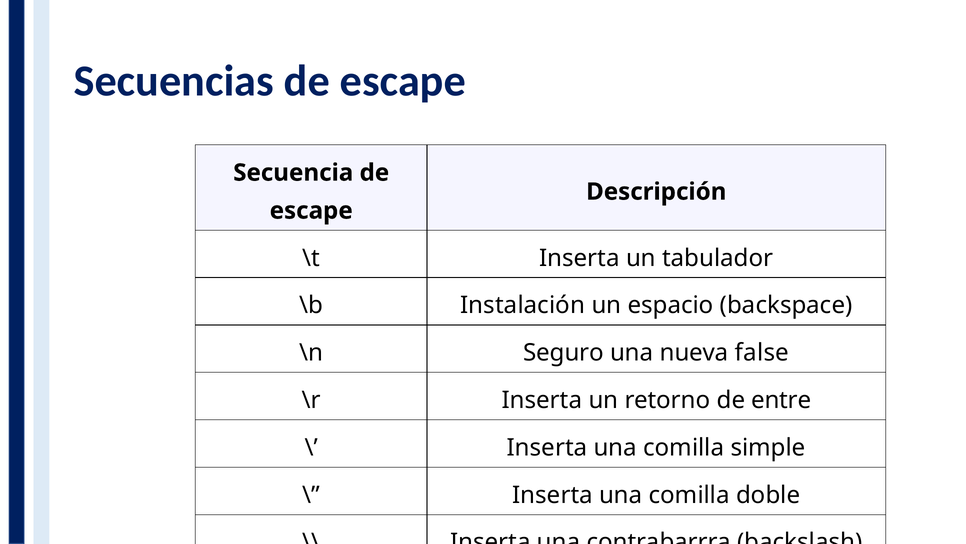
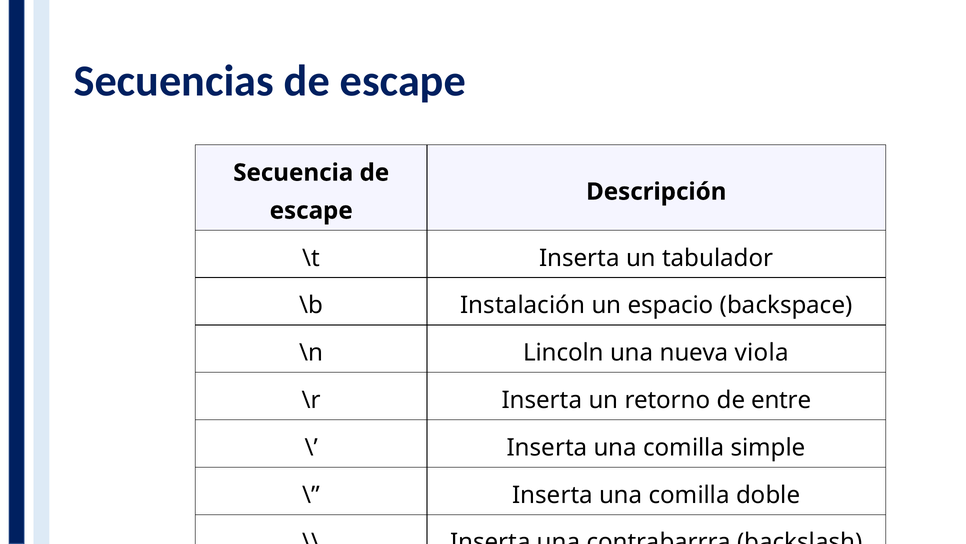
Seguro: Seguro -> Lincoln
false: false -> viola
